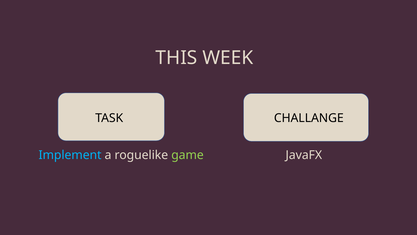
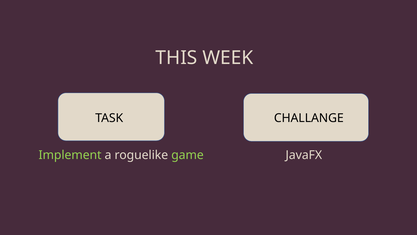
Implement colour: light blue -> light green
